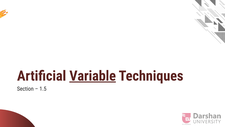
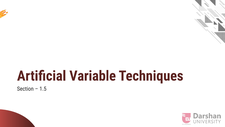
Variable underline: present -> none
